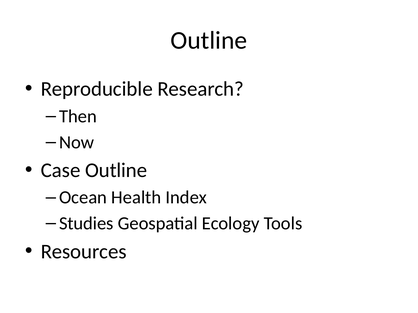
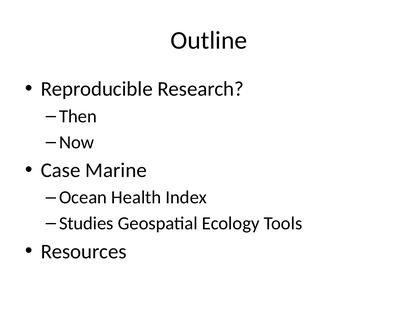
Case Outline: Outline -> Marine
